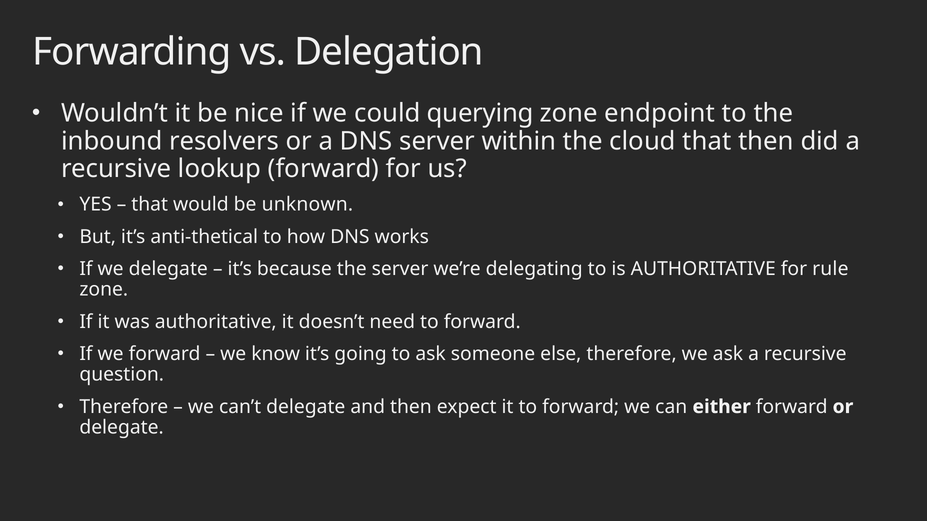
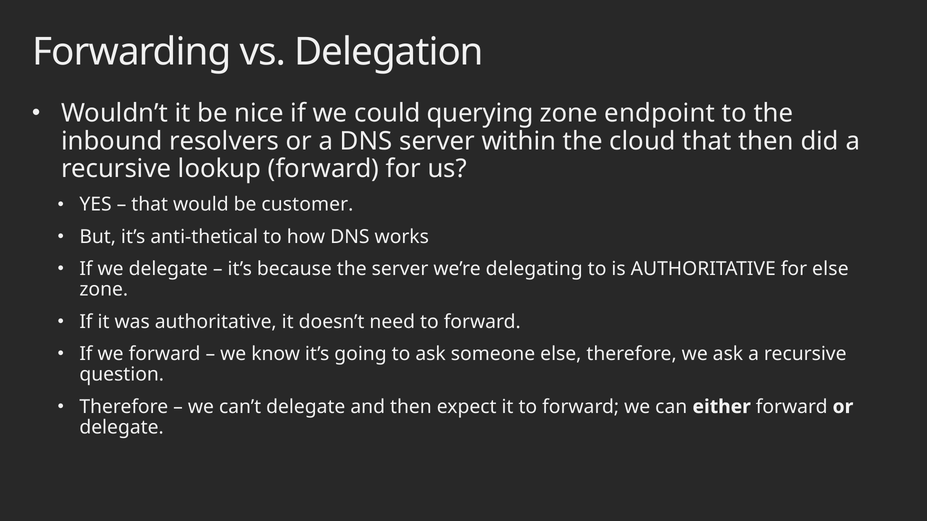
unknown: unknown -> customer
for rule: rule -> else
